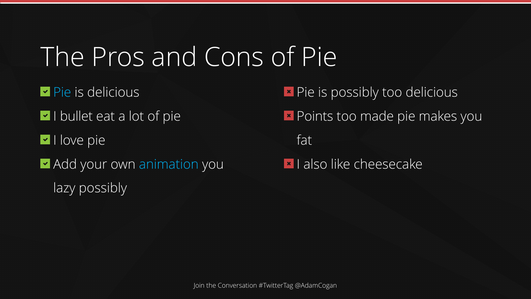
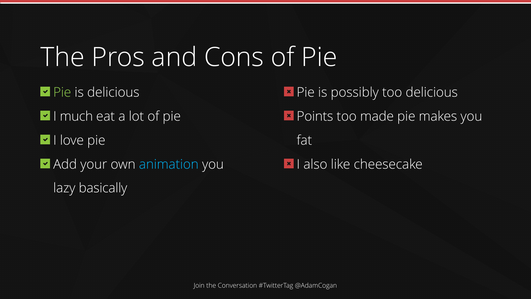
Pie at (62, 92) colour: light blue -> light green
bullet: bullet -> much
lazy possibly: possibly -> basically
